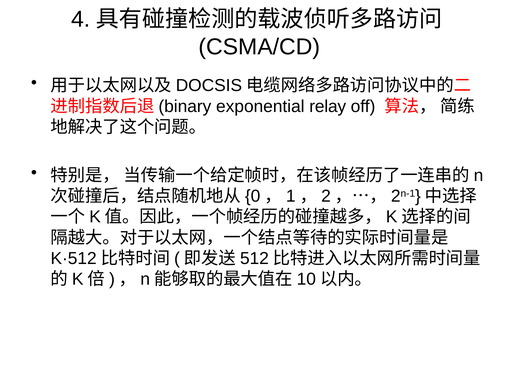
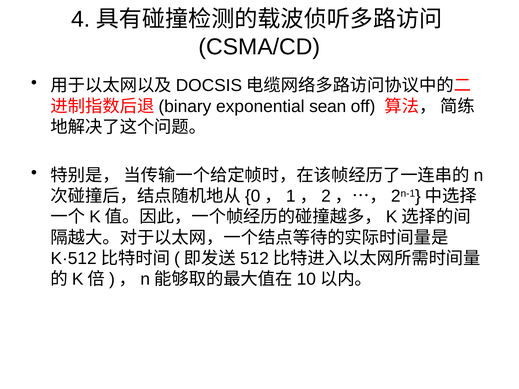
relay: relay -> sean
